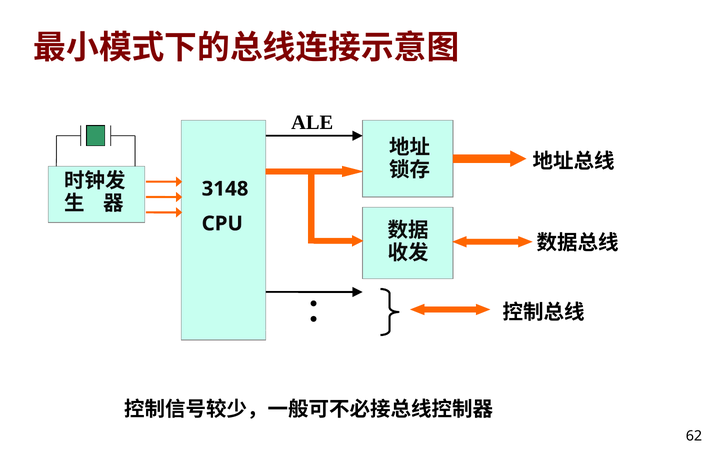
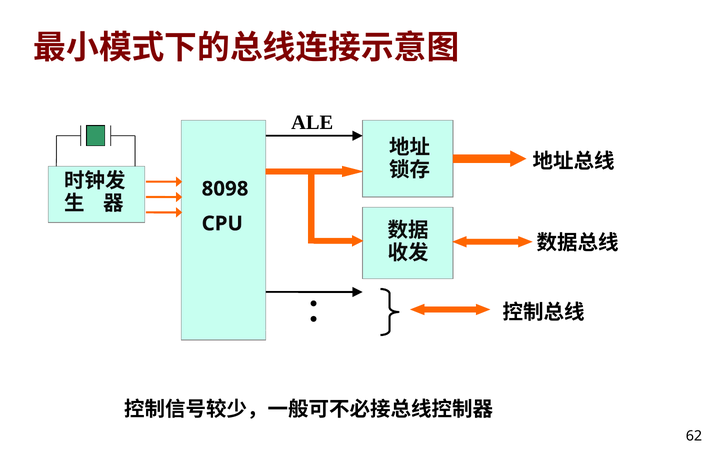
3148: 3148 -> 8098
